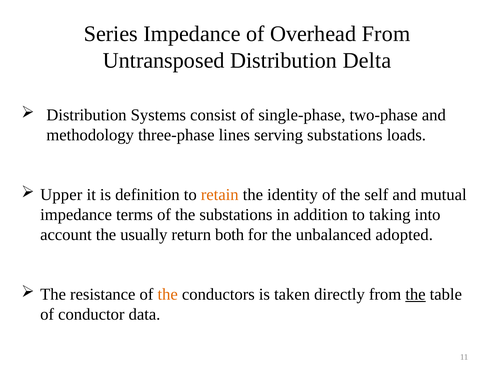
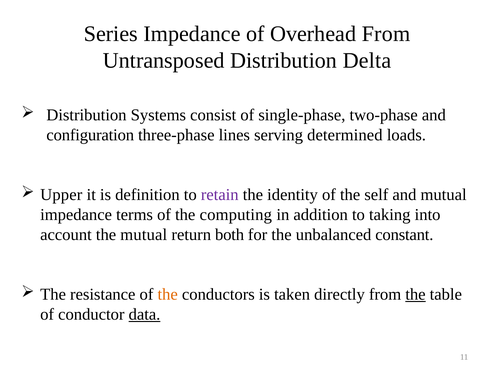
methodology: methodology -> configuration
serving substations: substations -> determined
retain colour: orange -> purple
the substations: substations -> computing
the usually: usually -> mutual
adopted: adopted -> constant
data underline: none -> present
